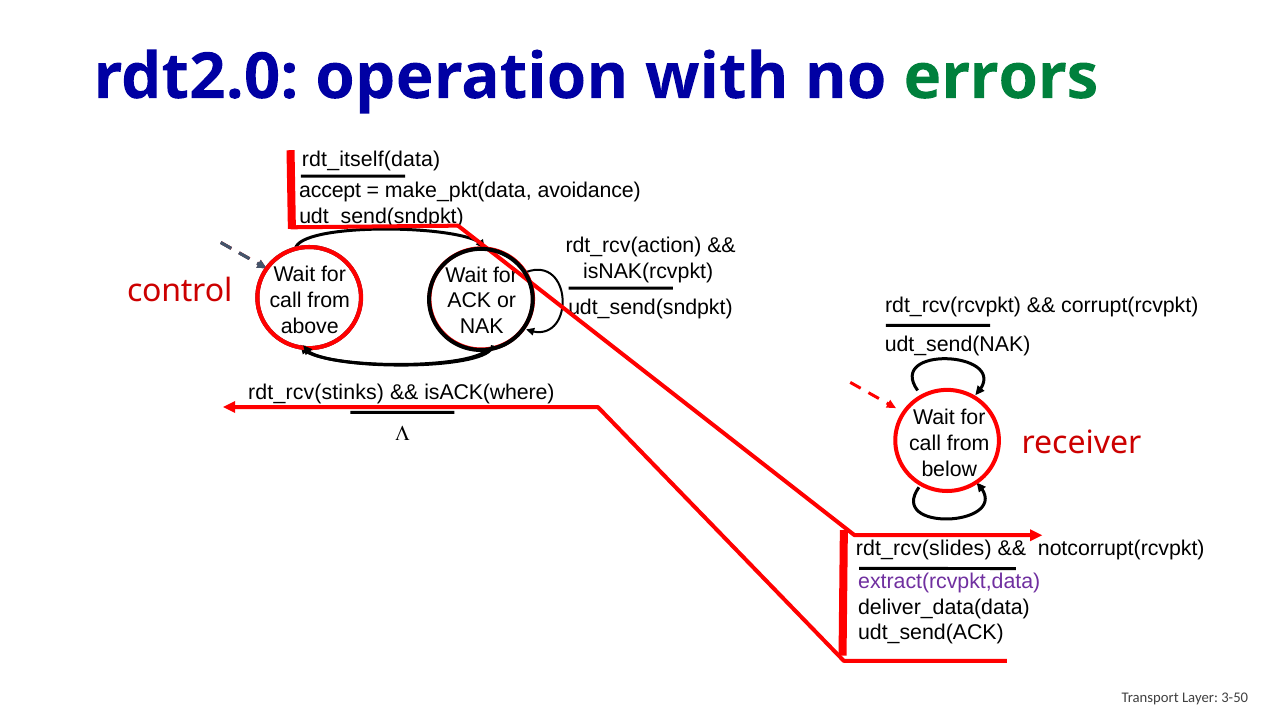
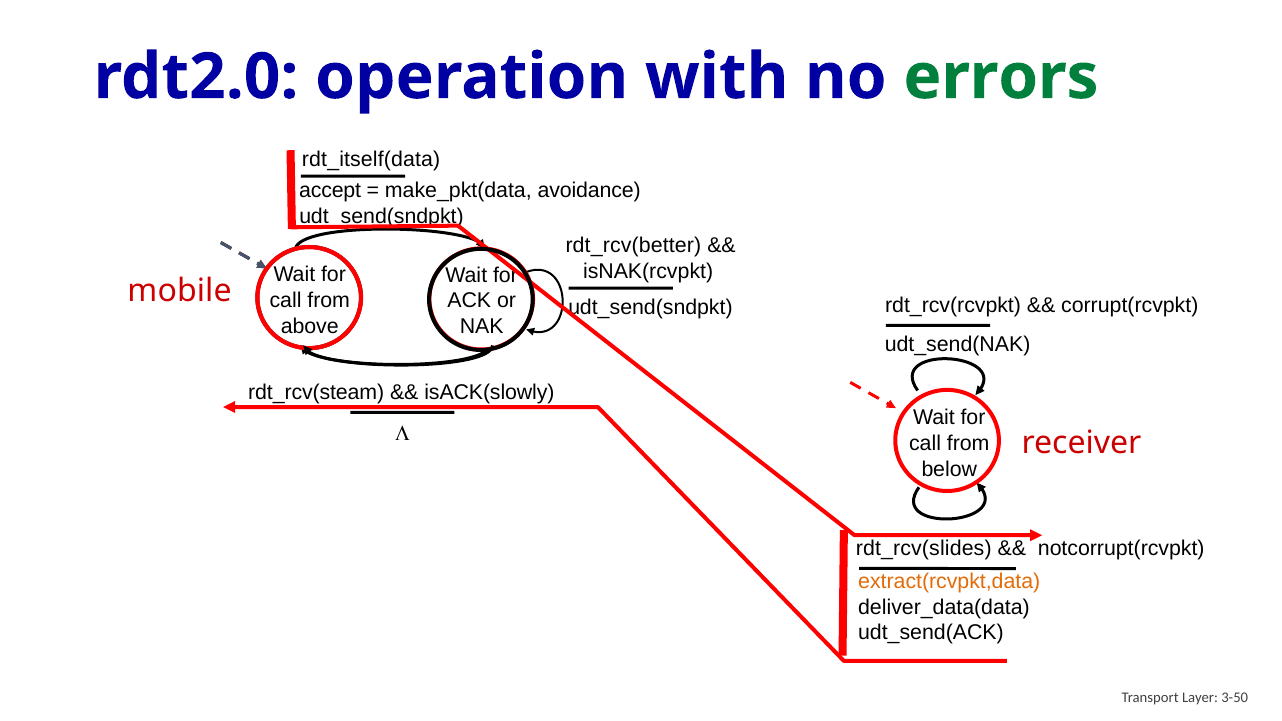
rdt_rcv(action: rdt_rcv(action -> rdt_rcv(better
control: control -> mobile
rdt_rcv(stinks: rdt_rcv(stinks -> rdt_rcv(steam
isACK(where: isACK(where -> isACK(slowly
extract(rcvpkt,data colour: purple -> orange
